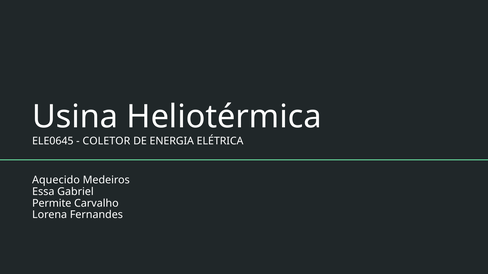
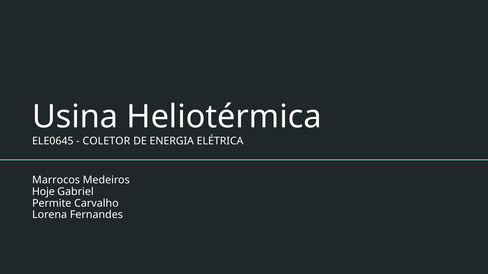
Aquecido: Aquecido -> Marrocos
Essa: Essa -> Hoje
